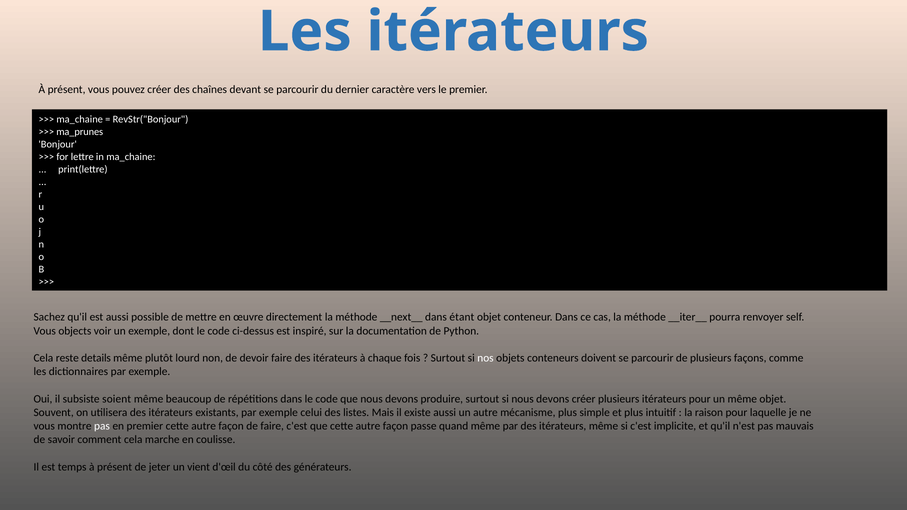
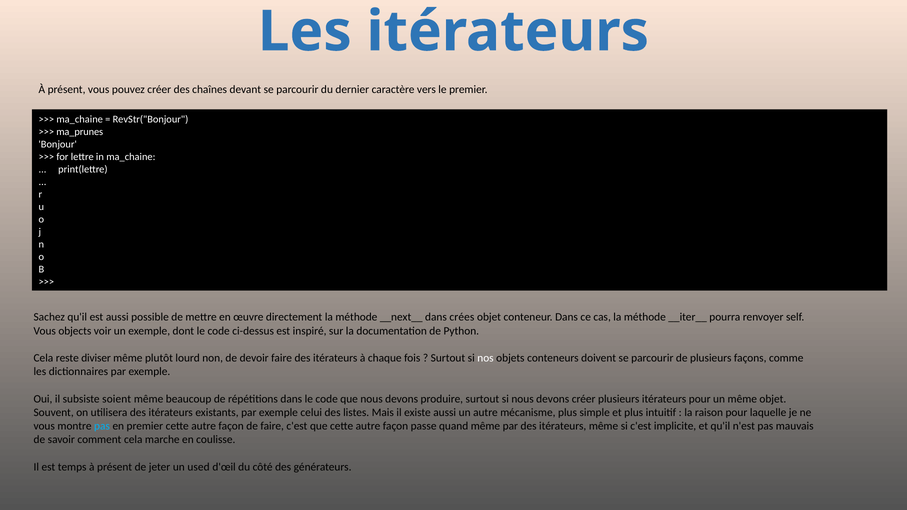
étant: étant -> crées
details: details -> diviser
pas at (102, 426) colour: white -> light blue
vient: vient -> used
